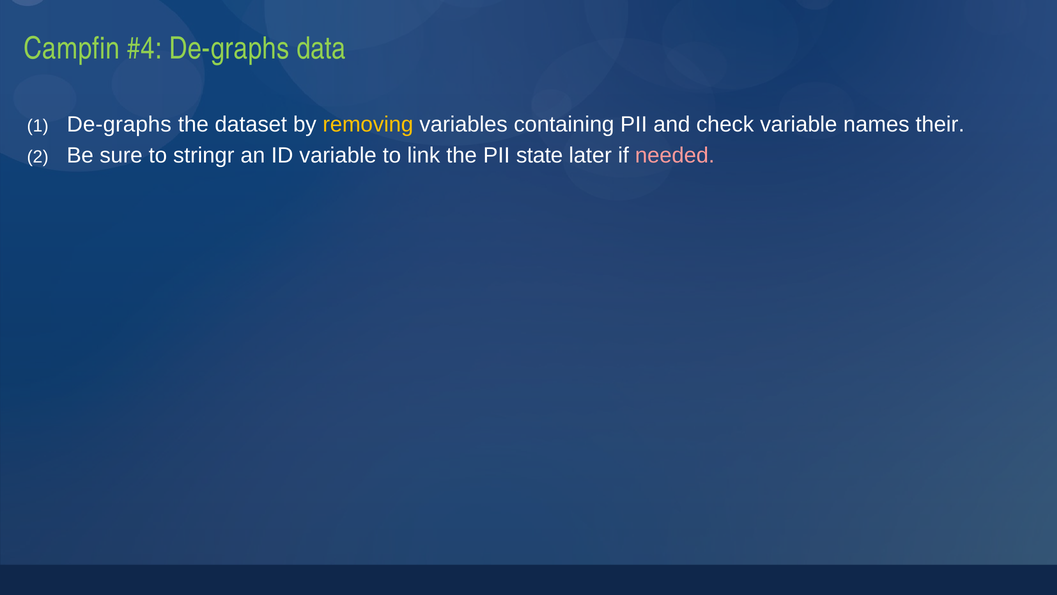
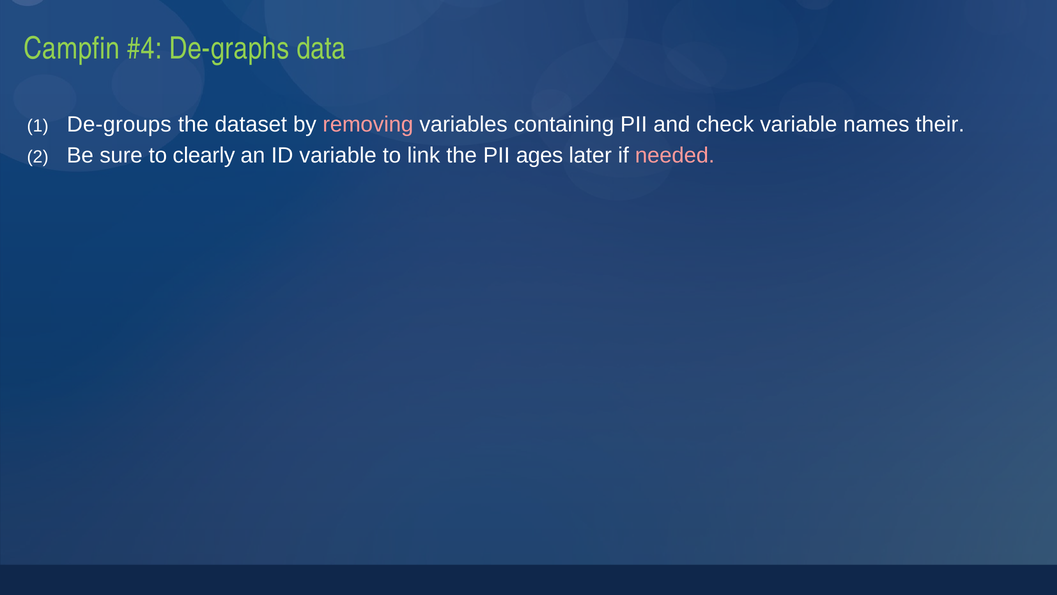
De-graphs at (119, 124): De-graphs -> De-groups
removing colour: yellow -> pink
stringr: stringr -> clearly
state: state -> ages
